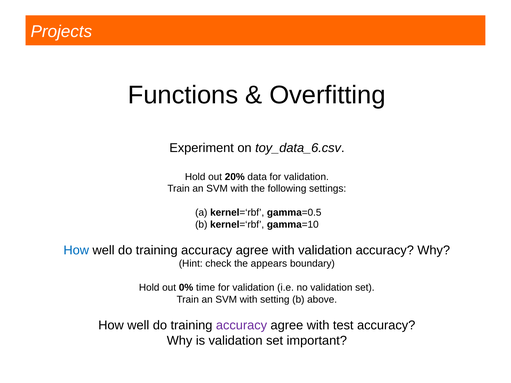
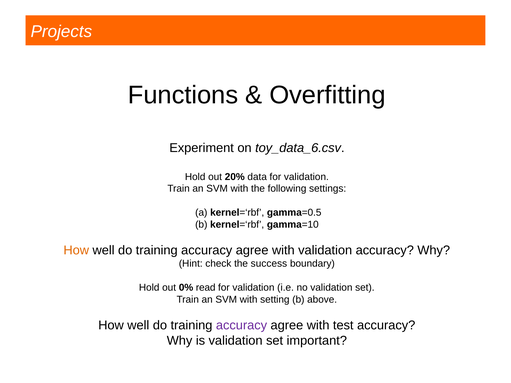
How at (76, 250) colour: blue -> orange
appears: appears -> success
time: time -> read
